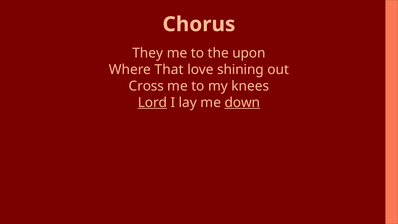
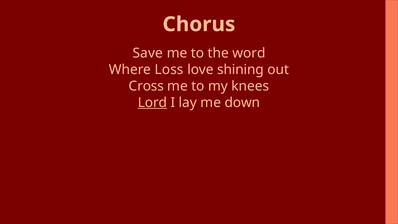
They: They -> Save
upon: upon -> word
That: That -> Loss
down underline: present -> none
